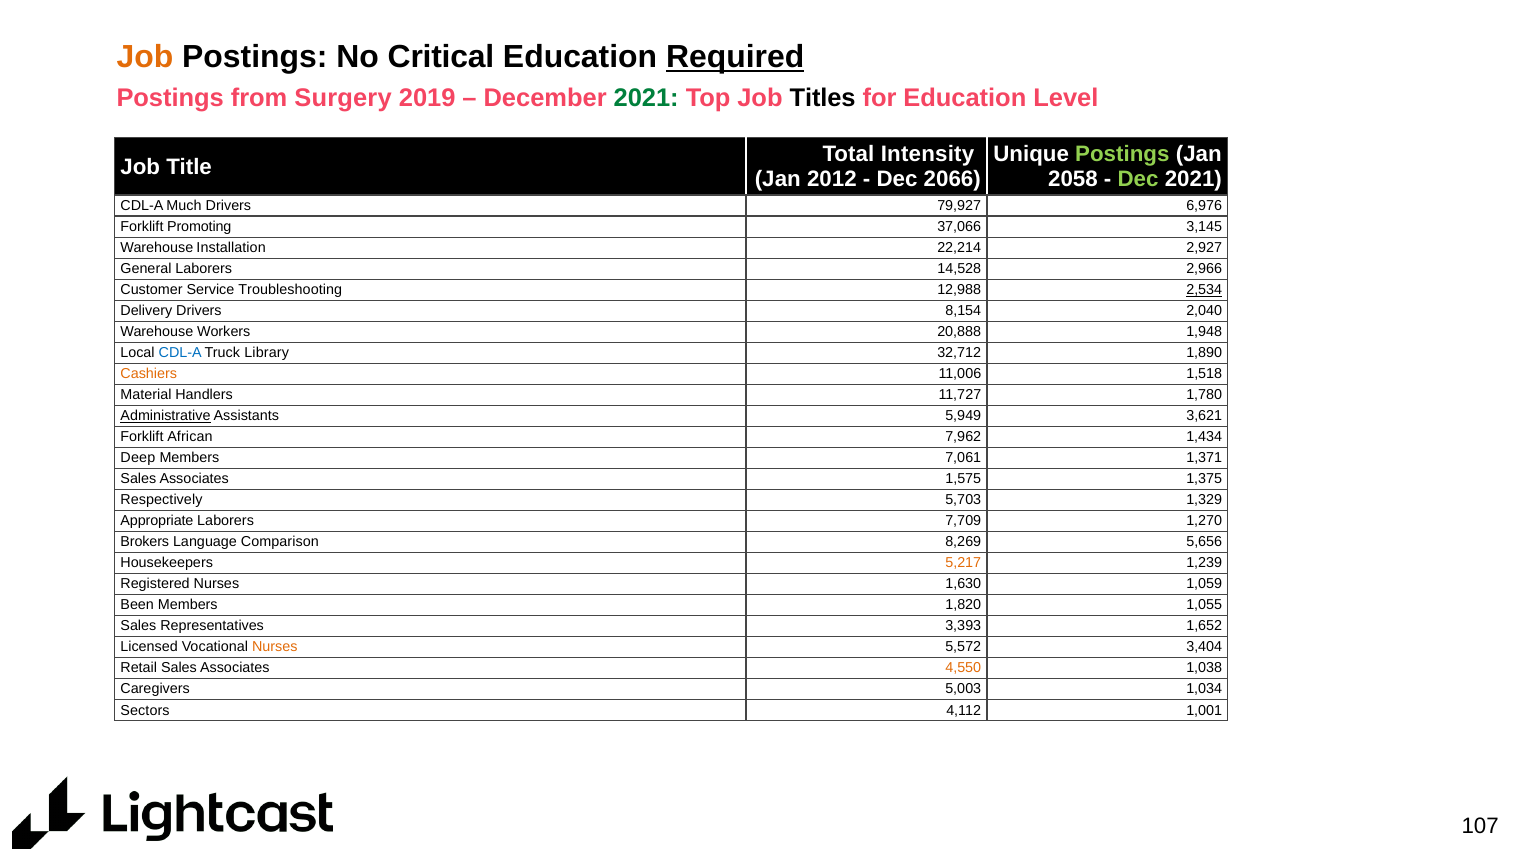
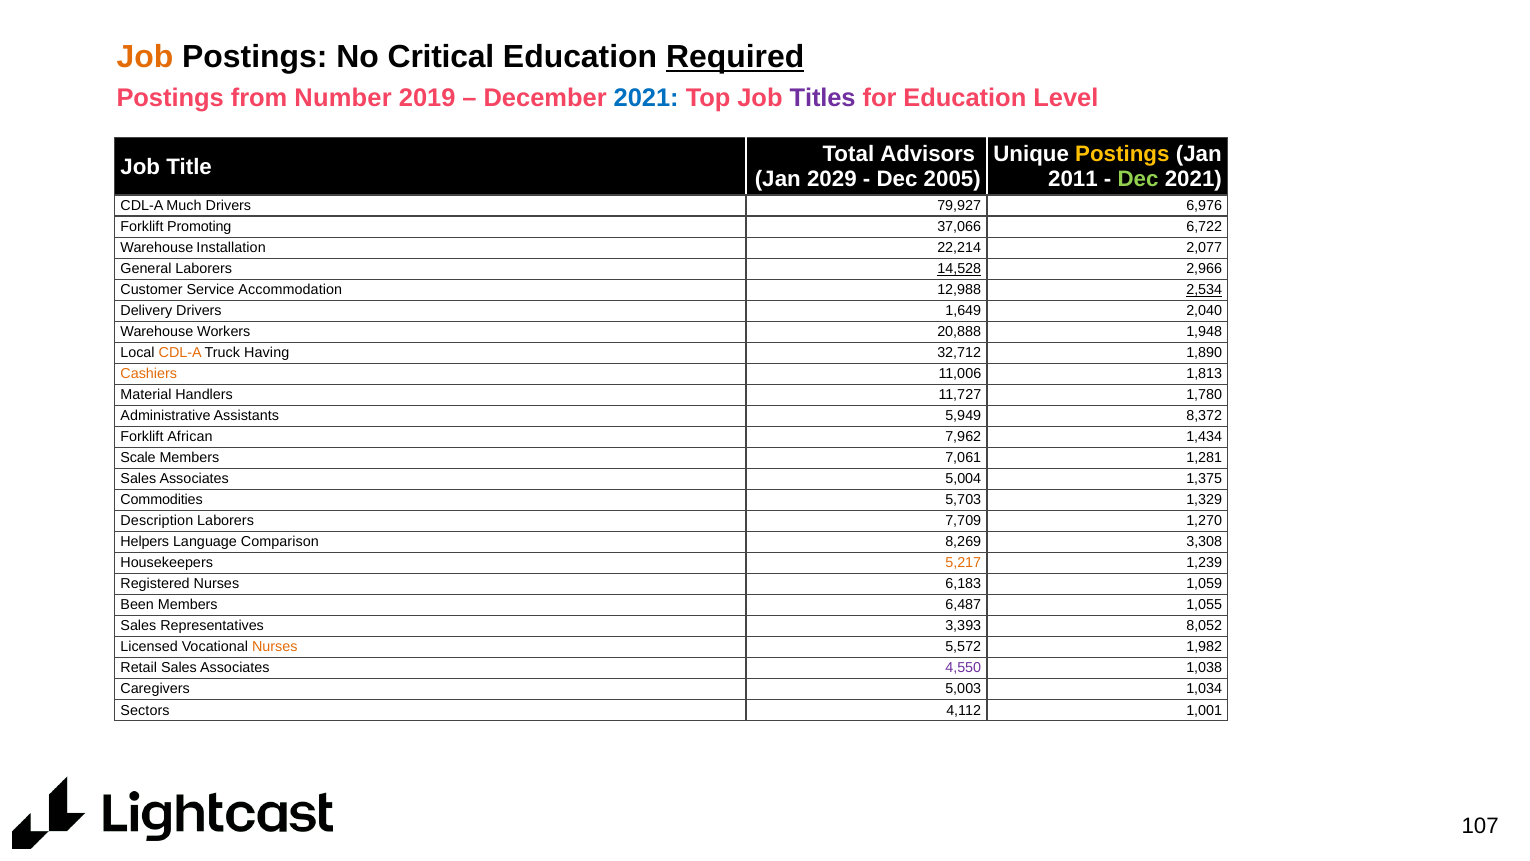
Surgery: Surgery -> Number
2021 at (646, 98) colour: green -> blue
Titles colour: black -> purple
Intensity: Intensity -> Advisors
Postings at (1122, 154) colour: light green -> yellow
2012: 2012 -> 2029
2066: 2066 -> 2005
2058: 2058 -> 2011
3,145: 3,145 -> 6,722
2,927: 2,927 -> 2,077
14,528 underline: none -> present
Troubleshooting: Troubleshooting -> Accommodation
8,154: 8,154 -> 1,649
CDL-A at (180, 353) colour: blue -> orange
Library: Library -> Having
1,518: 1,518 -> 1,813
Administrative underline: present -> none
3,621: 3,621 -> 8,372
Deep: Deep -> Scale
1,371: 1,371 -> 1,281
1,575: 1,575 -> 5,004
Respectively: Respectively -> Commodities
Appropriate: Appropriate -> Description
Brokers: Brokers -> Helpers
5,656: 5,656 -> 3,308
1,630: 1,630 -> 6,183
1,820: 1,820 -> 6,487
1,652: 1,652 -> 8,052
3,404: 3,404 -> 1,982
4,550 colour: orange -> purple
